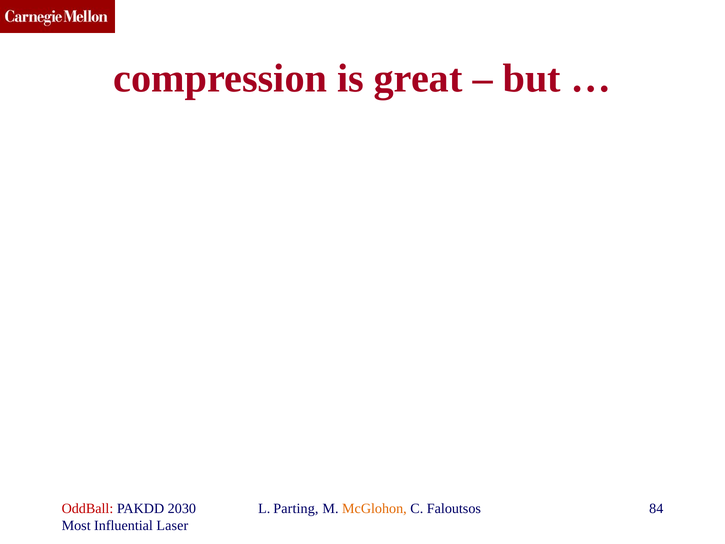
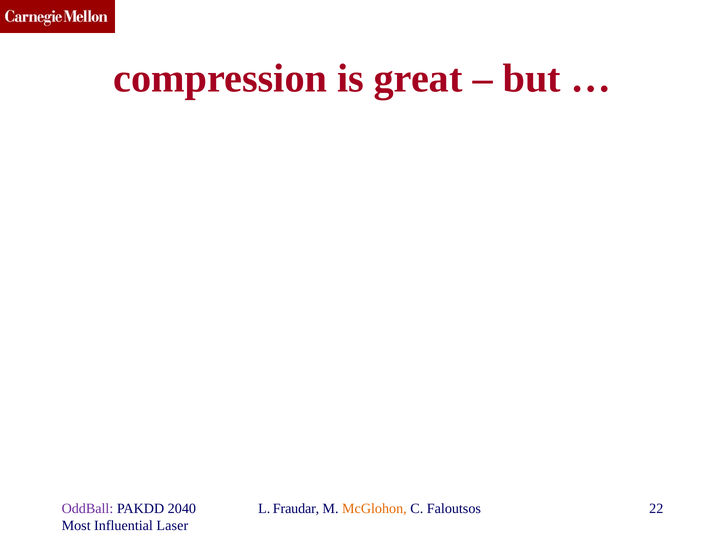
OddBall colour: red -> purple
2030: 2030 -> 2040
Parting: Parting -> Fraudar
84: 84 -> 22
